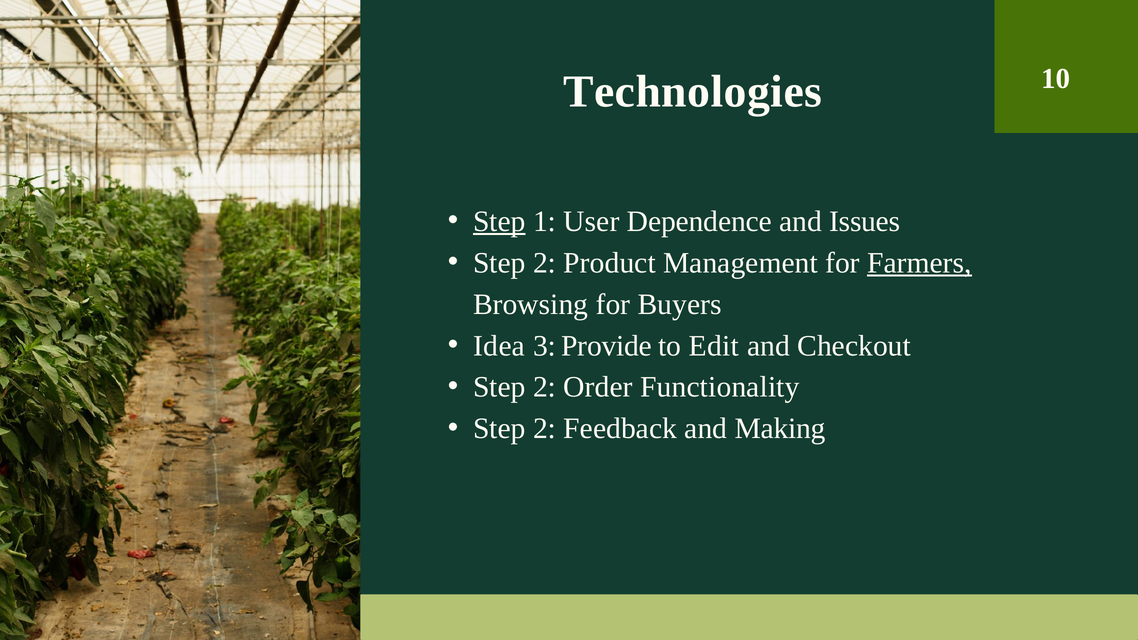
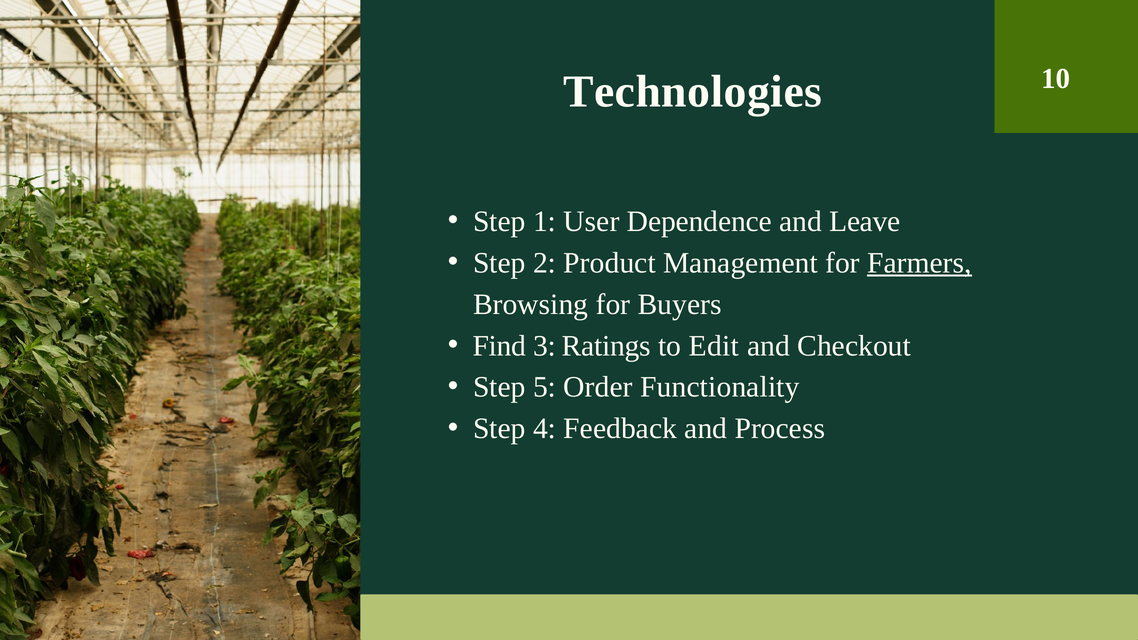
Step at (499, 221) underline: present -> none
Issues: Issues -> Leave
Idea: Idea -> Find
Provide: Provide -> Ratings
2 at (545, 387): 2 -> 5
2 at (545, 429): 2 -> 4
Making: Making -> Process
